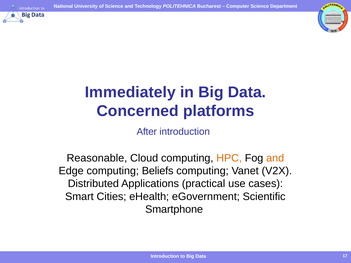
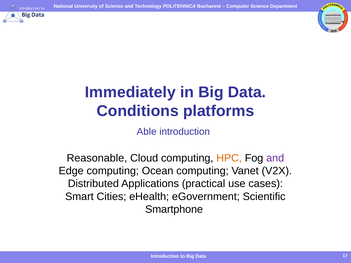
Concerned: Concerned -> Conditions
After: After -> Able
and at (275, 158) colour: orange -> purple
Beliefs: Beliefs -> Ocean
